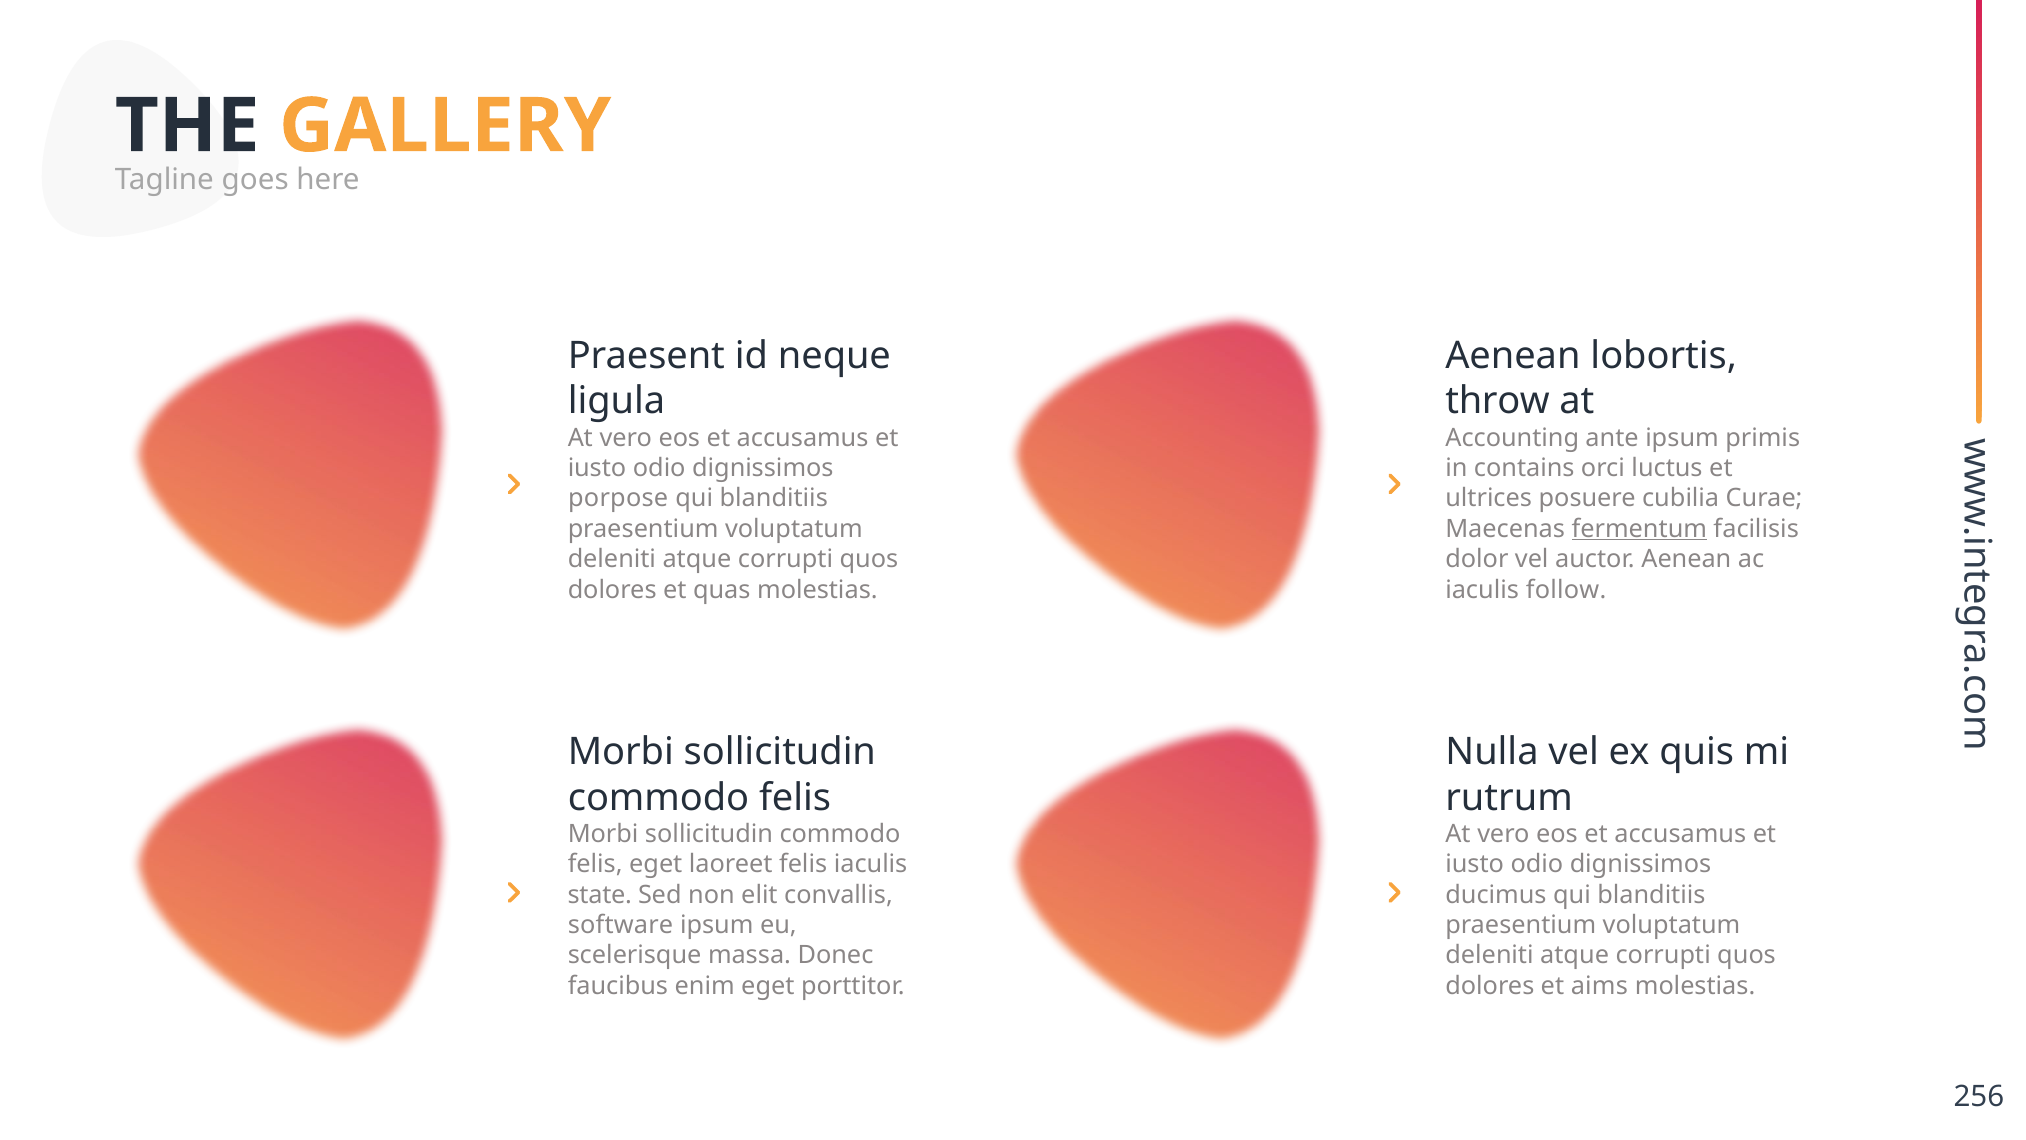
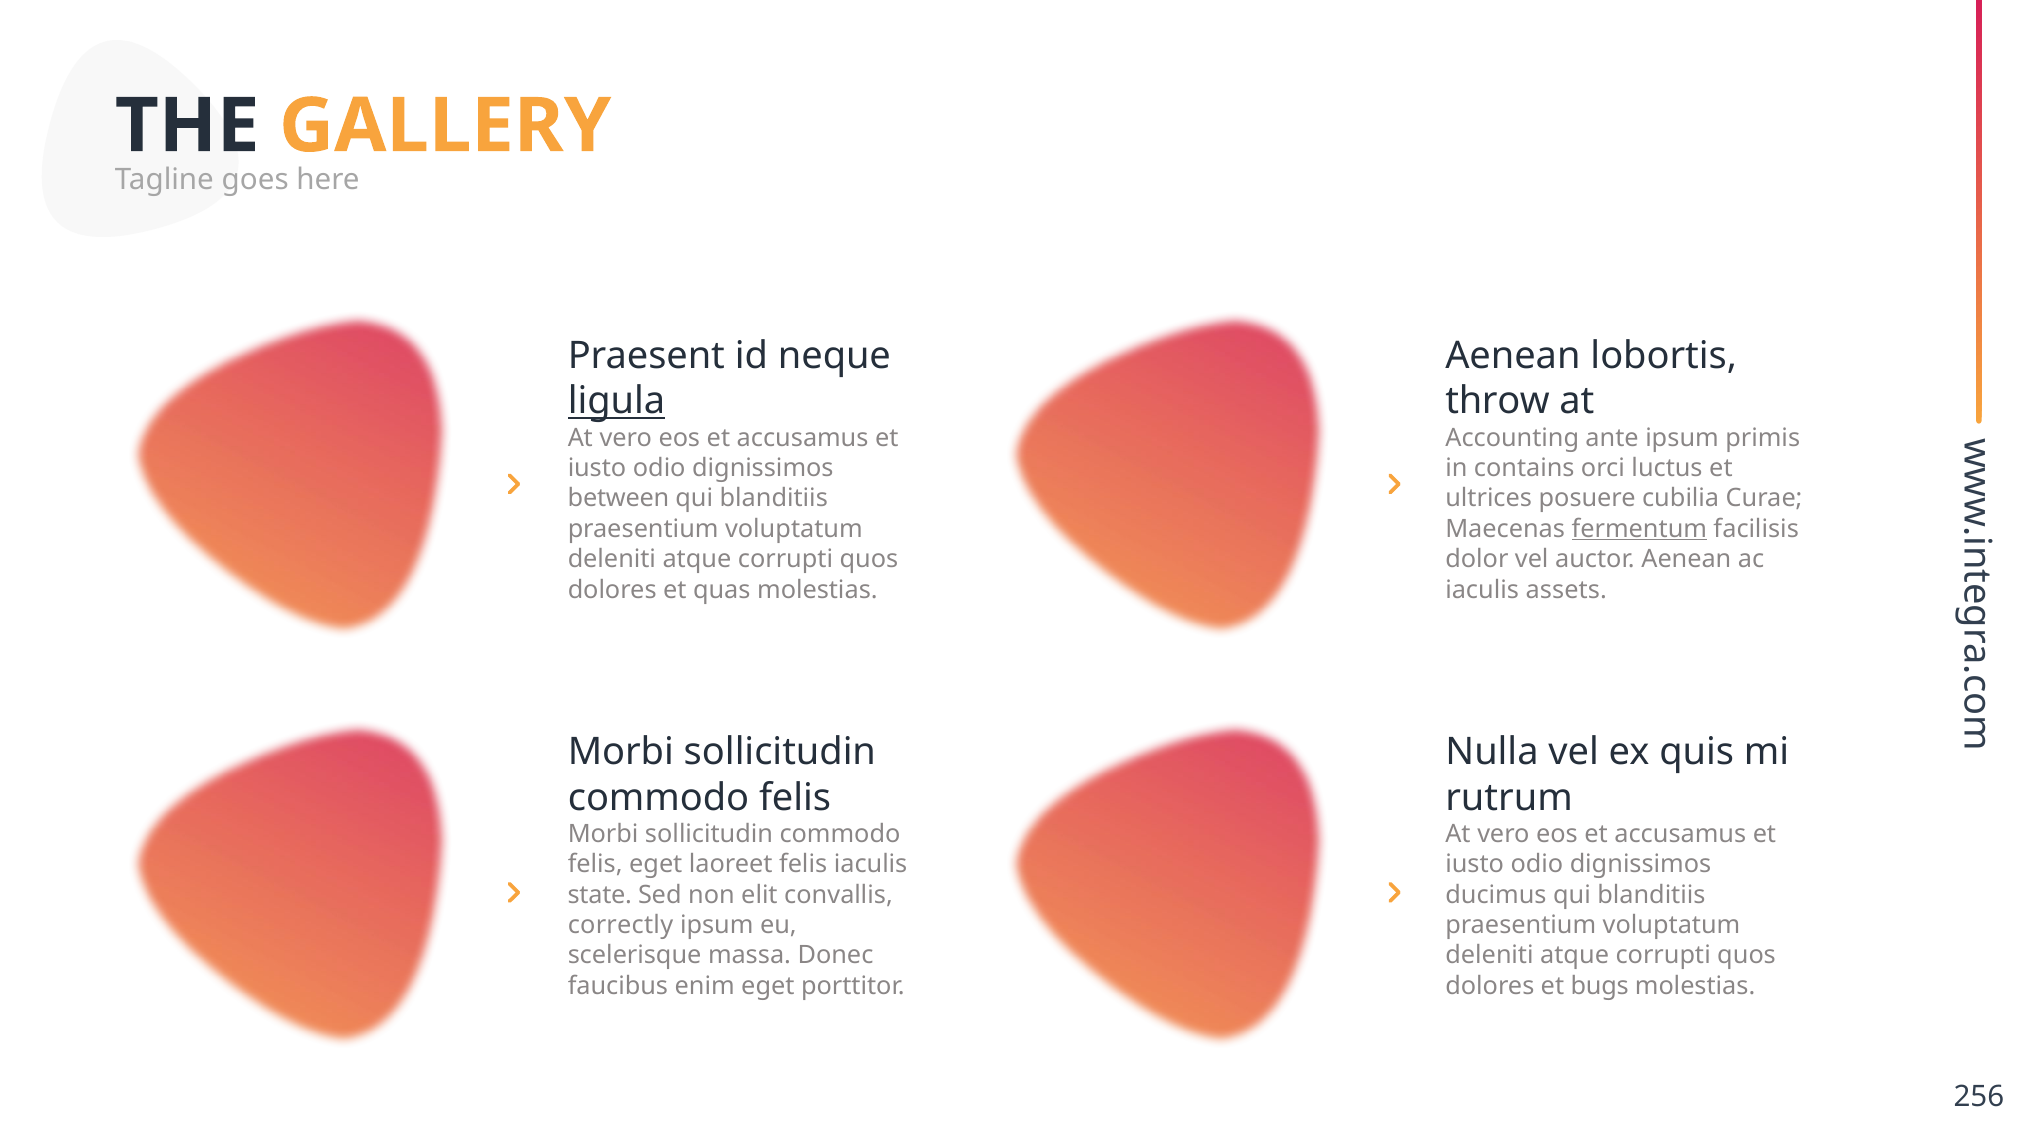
ligula underline: none -> present
porpose: porpose -> between
follow: follow -> assets
software: software -> correctly
aims: aims -> bugs
